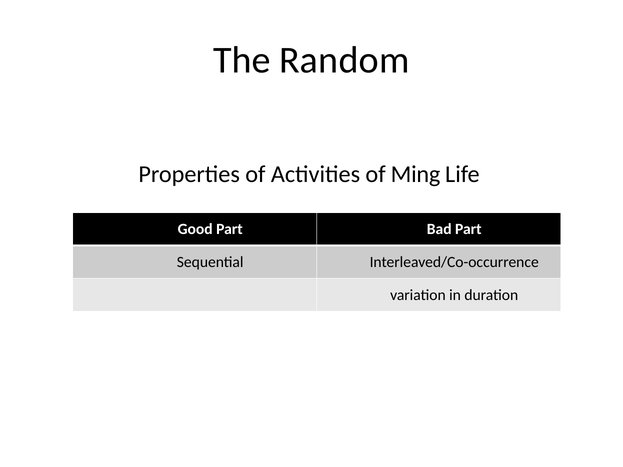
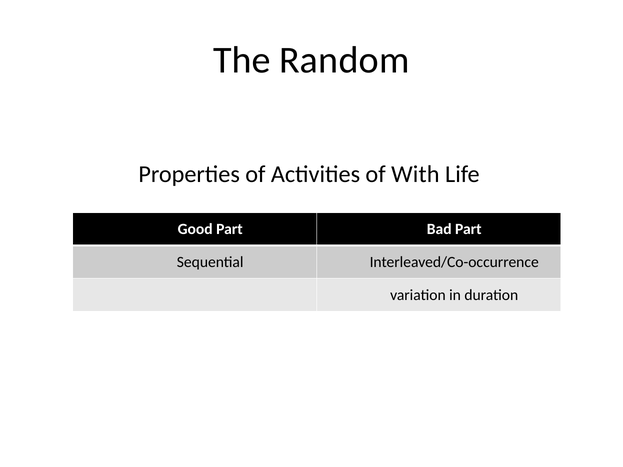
Ming: Ming -> With
